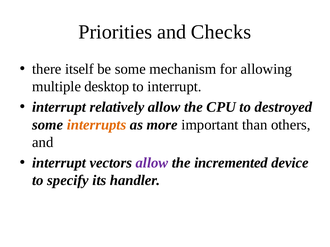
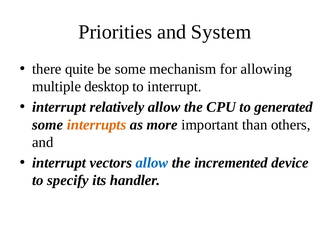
Checks: Checks -> System
itself: itself -> quite
destroyed: destroyed -> generated
allow at (152, 163) colour: purple -> blue
